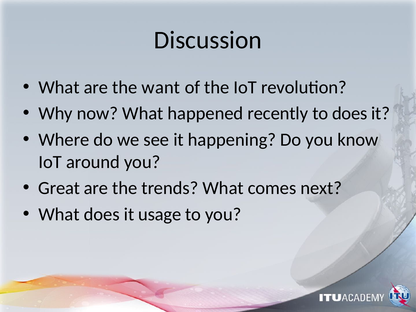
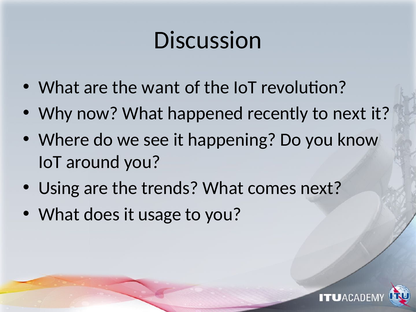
to does: does -> next
Great: Great -> Using
